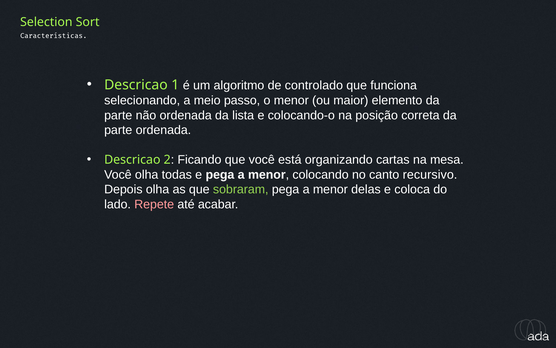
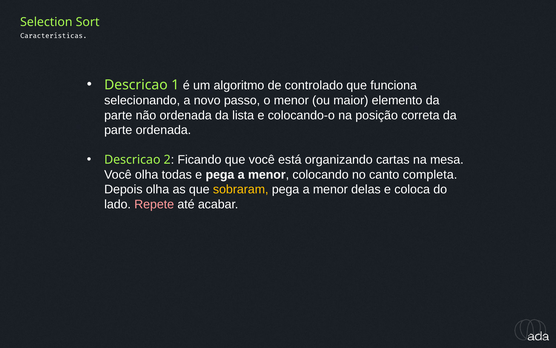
meio: meio -> novo
recursivo: recursivo -> completa
sobraram colour: light green -> yellow
